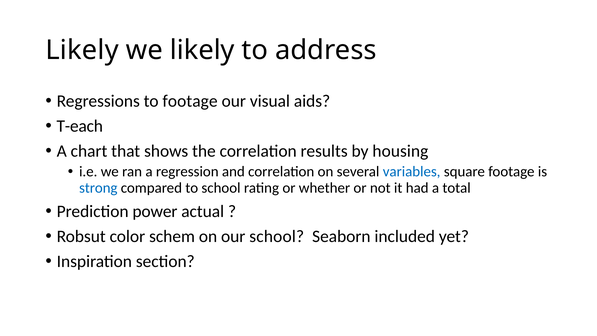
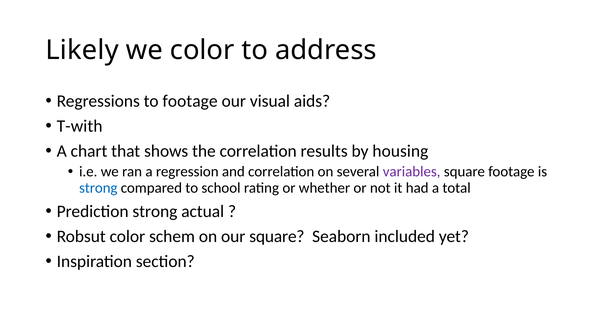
we likely: likely -> color
T-each: T-each -> T-with
variables colour: blue -> purple
Prediction power: power -> strong
our school: school -> square
